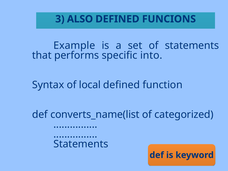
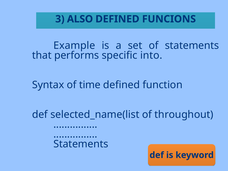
local: local -> time
converts_name(list: converts_name(list -> selected_name(list
categorized: categorized -> throughout
